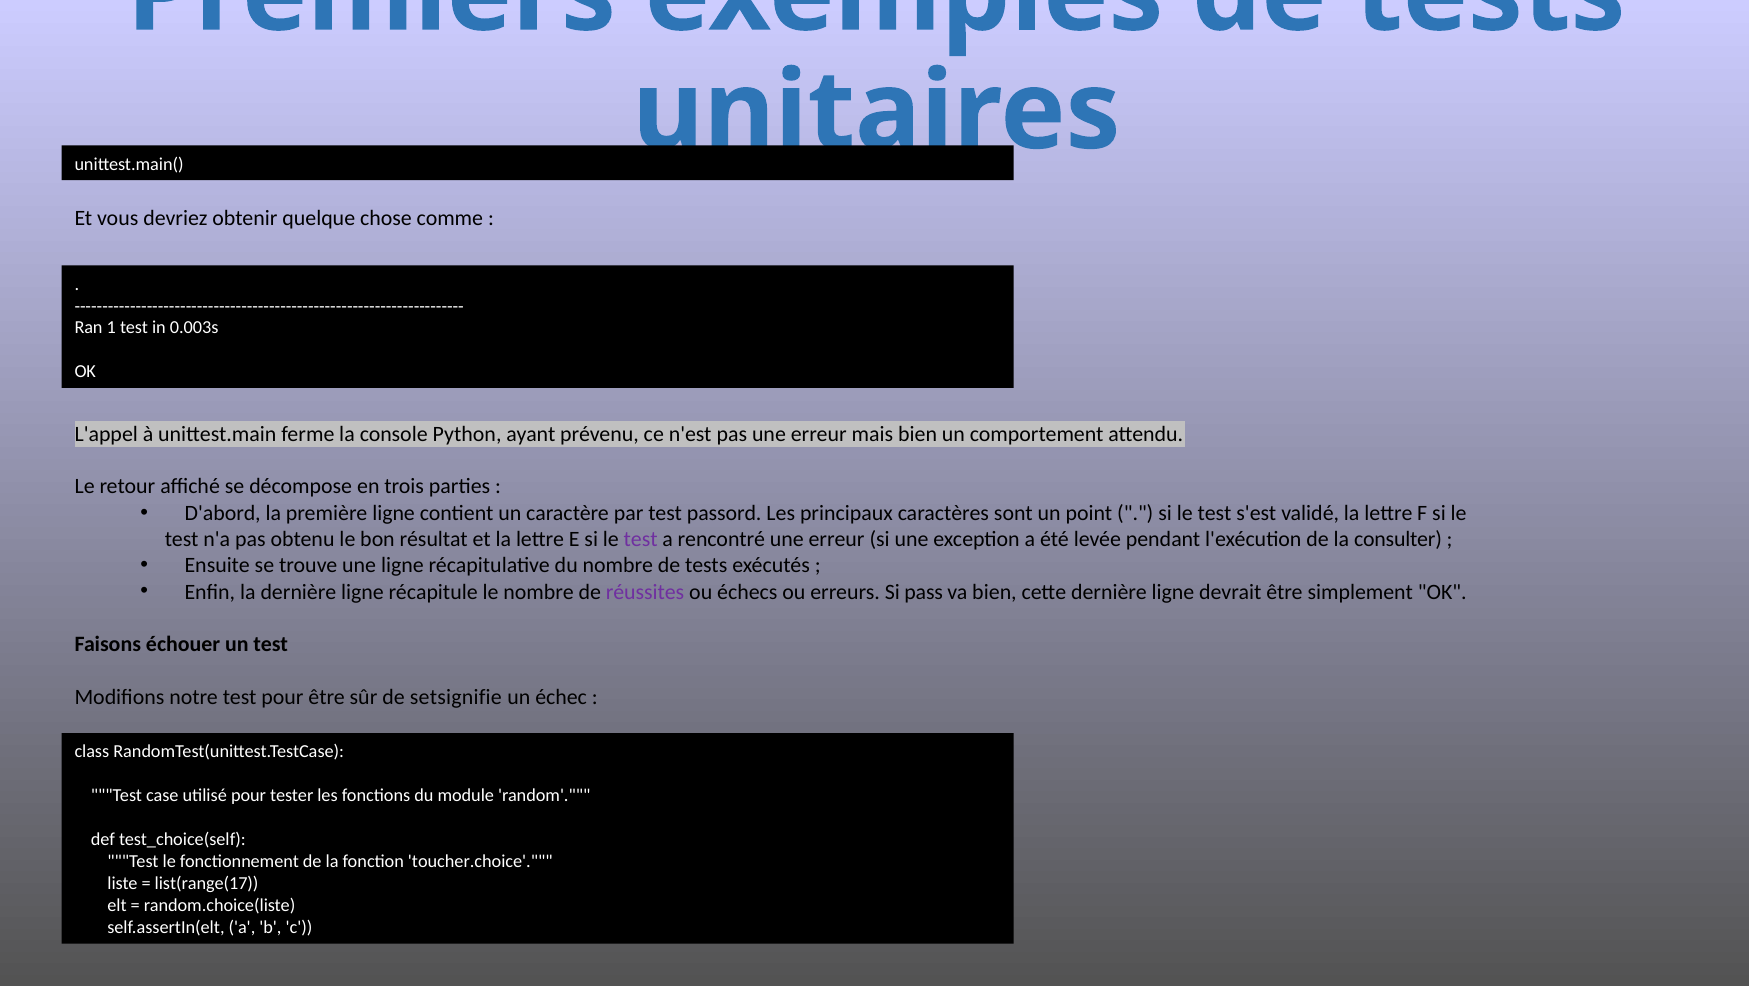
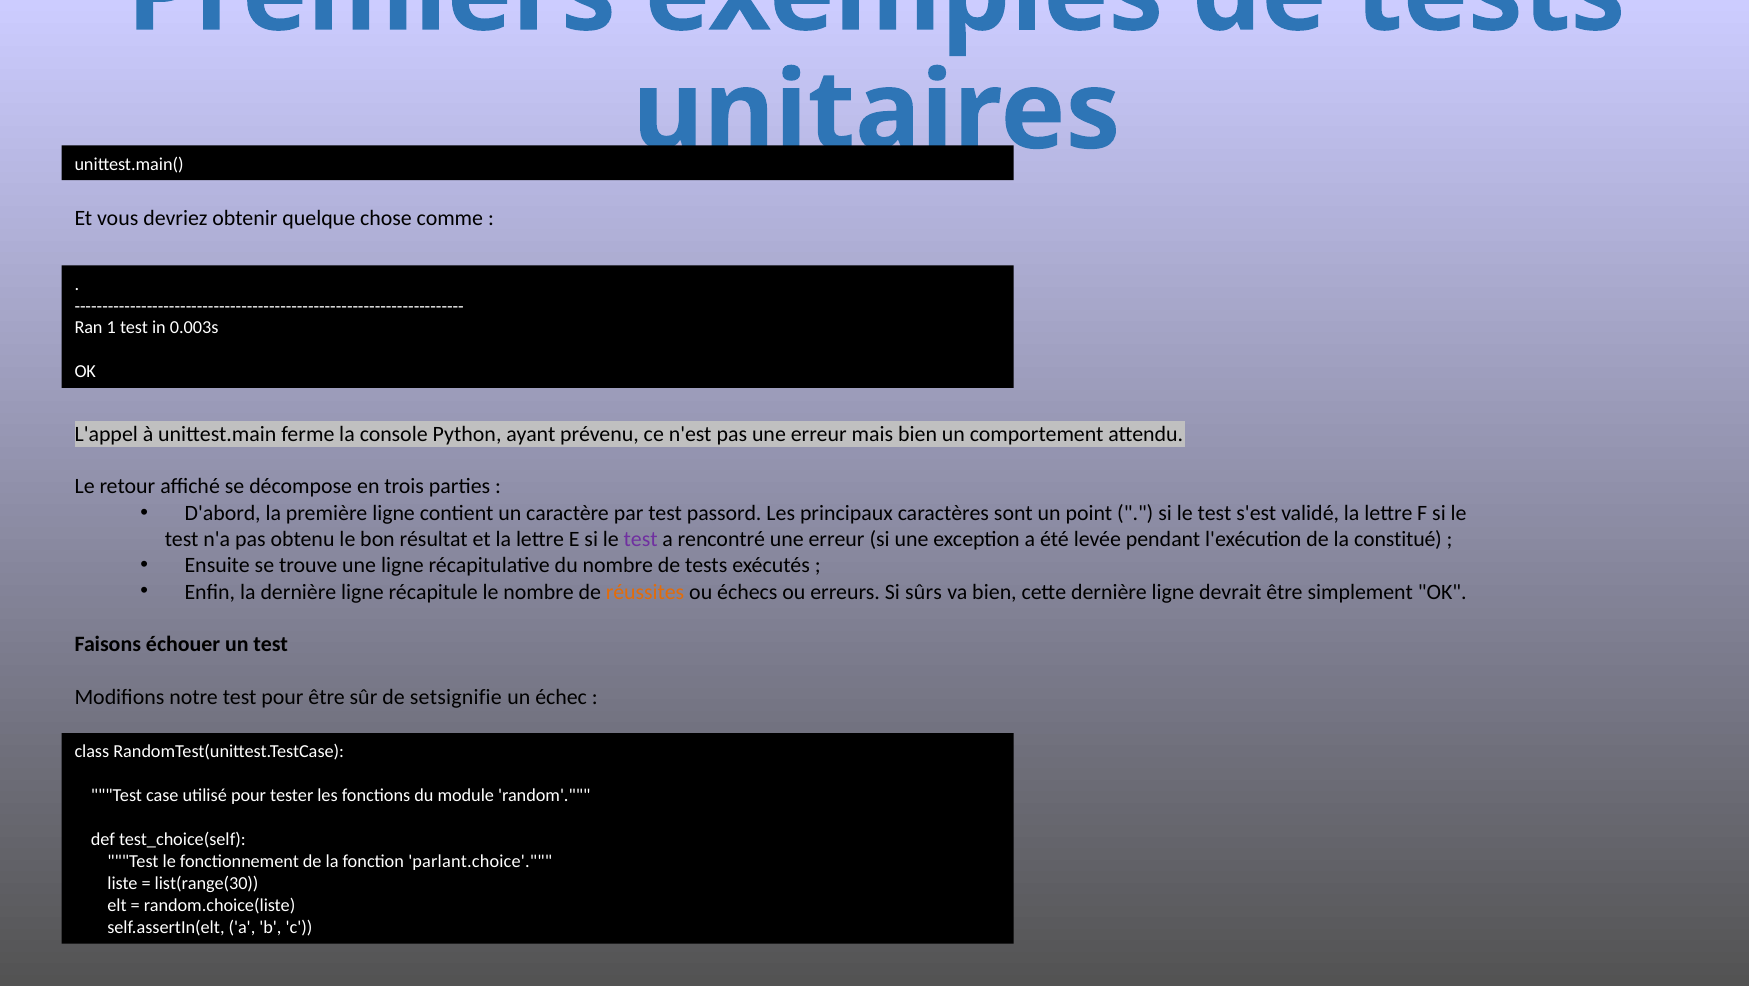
consulter: consulter -> constitué
réussites colour: purple -> orange
pass: pass -> sûrs
toucher.choice: toucher.choice -> parlant.choice
list(range(17: list(range(17 -> list(range(30
